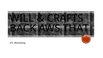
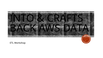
WILL: WILL -> INTO
THAT: THAT -> DATA
